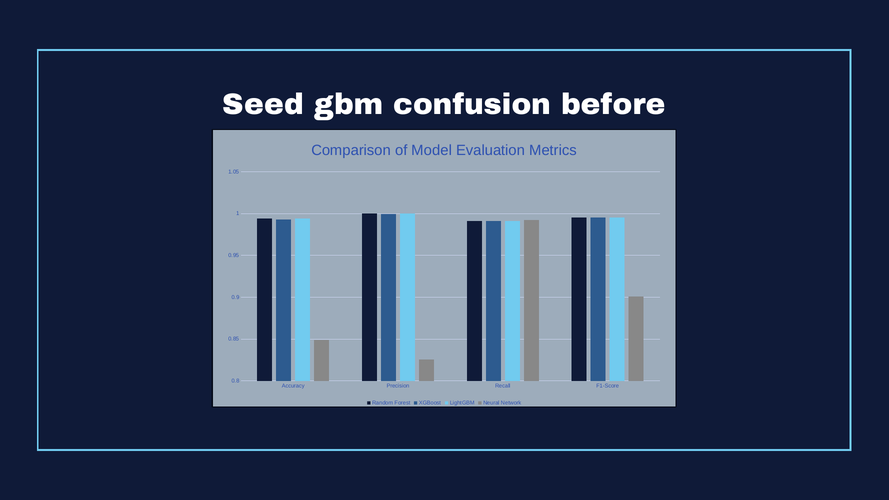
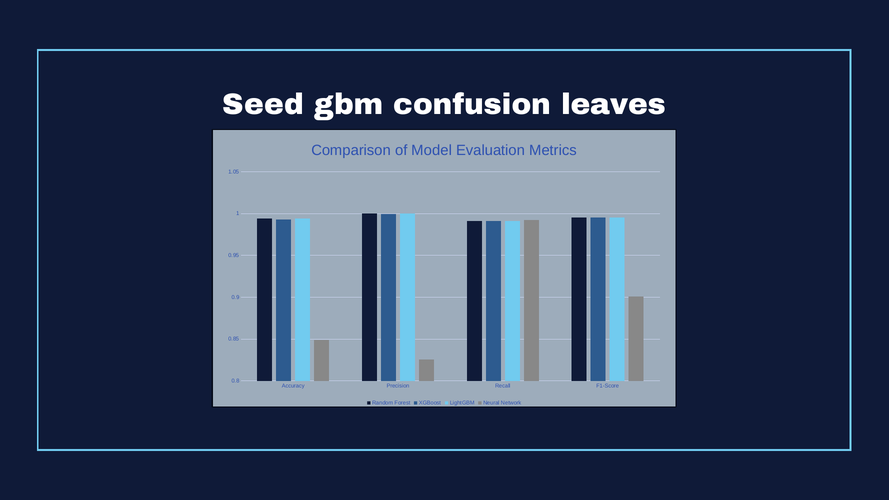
before: before -> leaves
